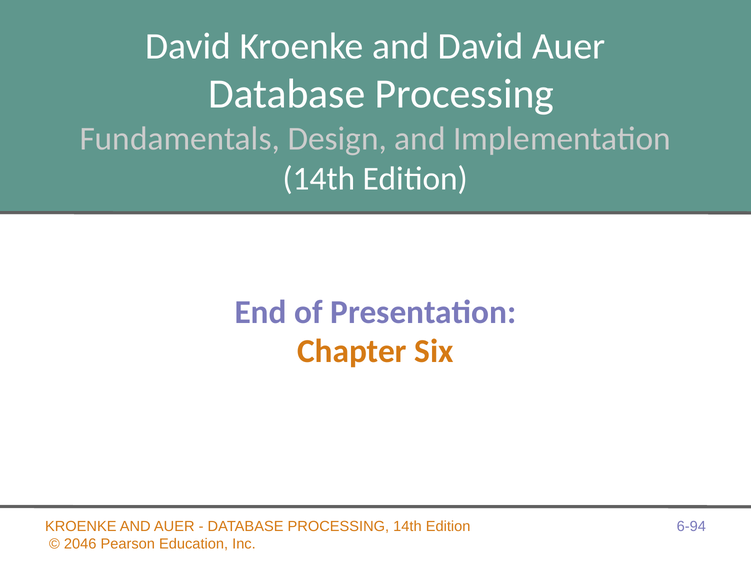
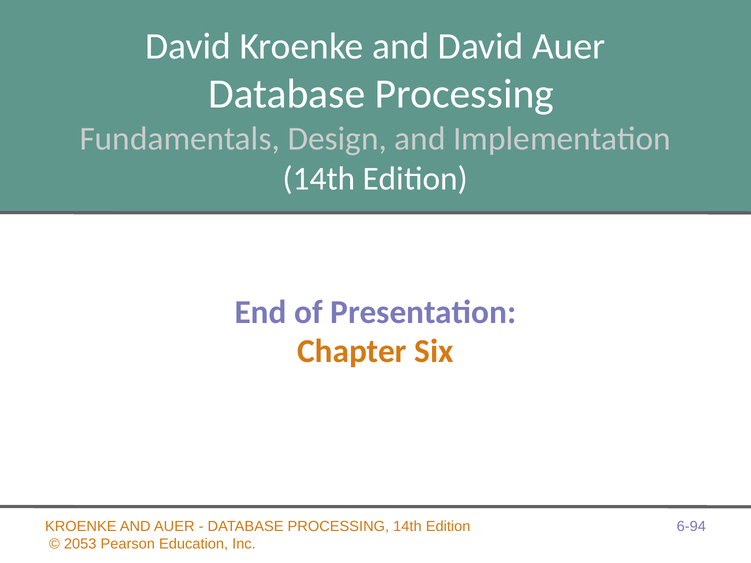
2046: 2046 -> 2053
